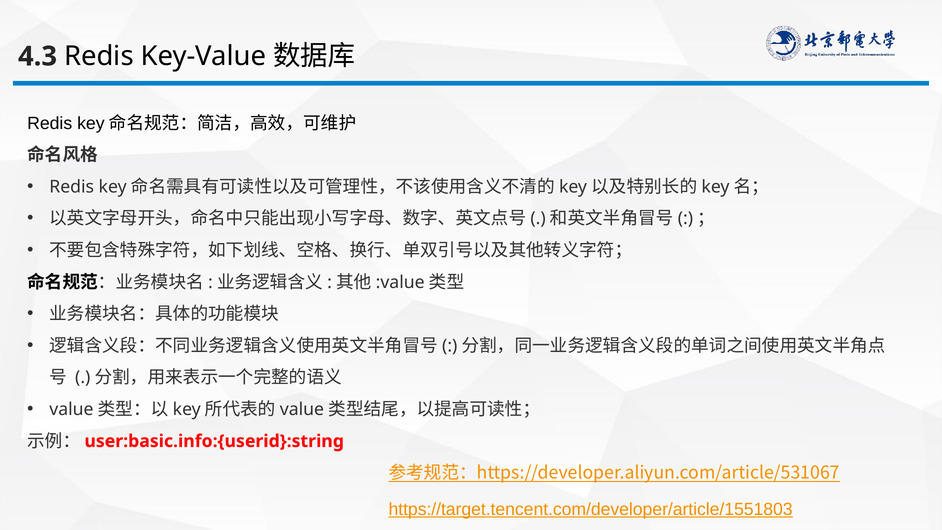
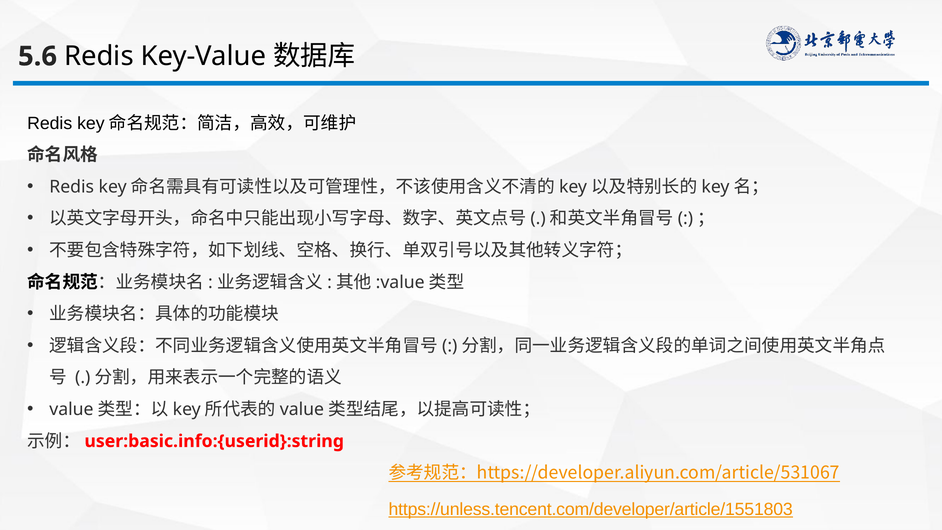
4.3: 4.3 -> 5.6
https://target.tencent.com/developer/article/1551803: https://target.tencent.com/developer/article/1551803 -> https://unless.tencent.com/developer/article/1551803
